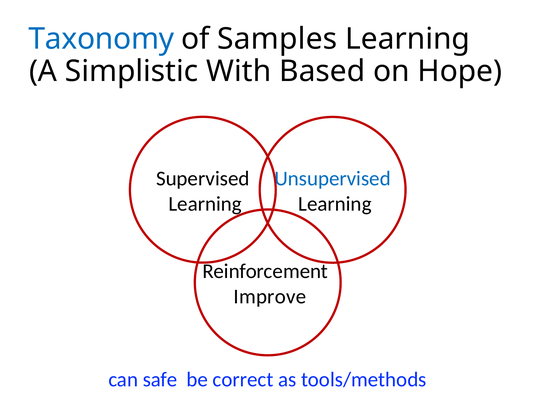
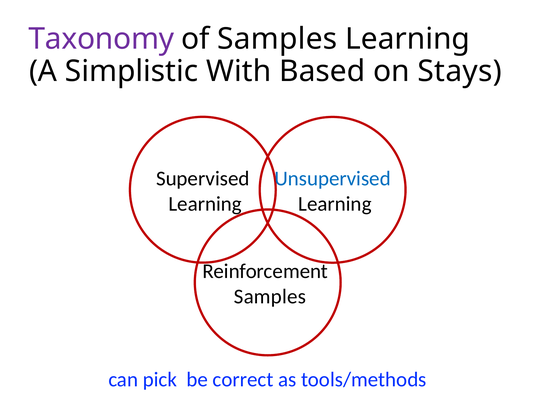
Taxonomy colour: blue -> purple
Hope: Hope -> Stays
Improve at (270, 296): Improve -> Samples
safe: safe -> pick
